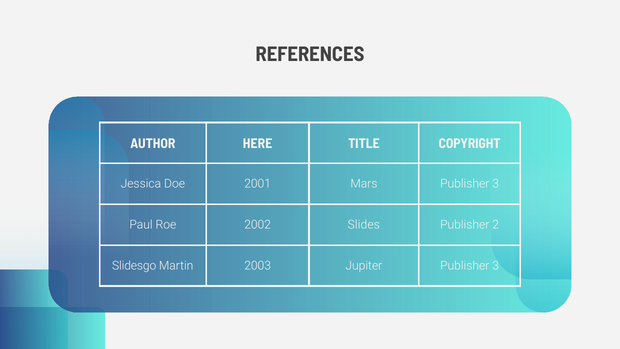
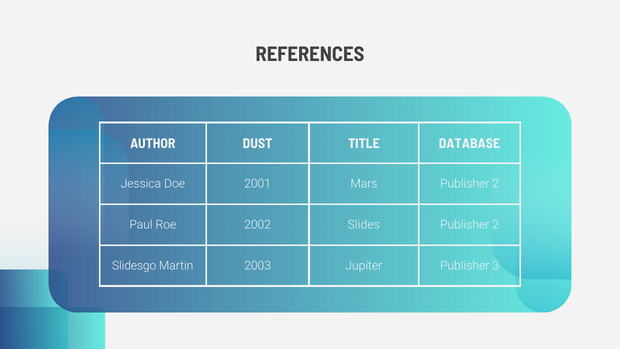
HERE: HERE -> DUST
COPYRIGHT: COPYRIGHT -> DATABASE
Mars Publisher 3: 3 -> 2
